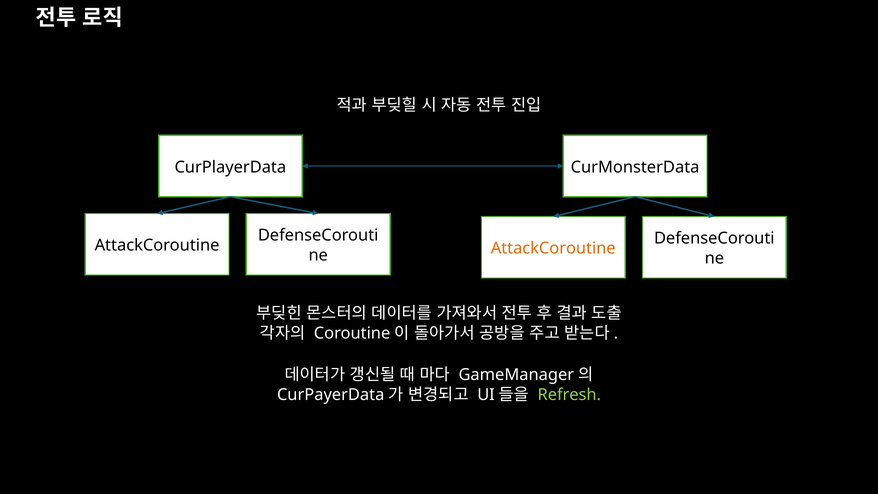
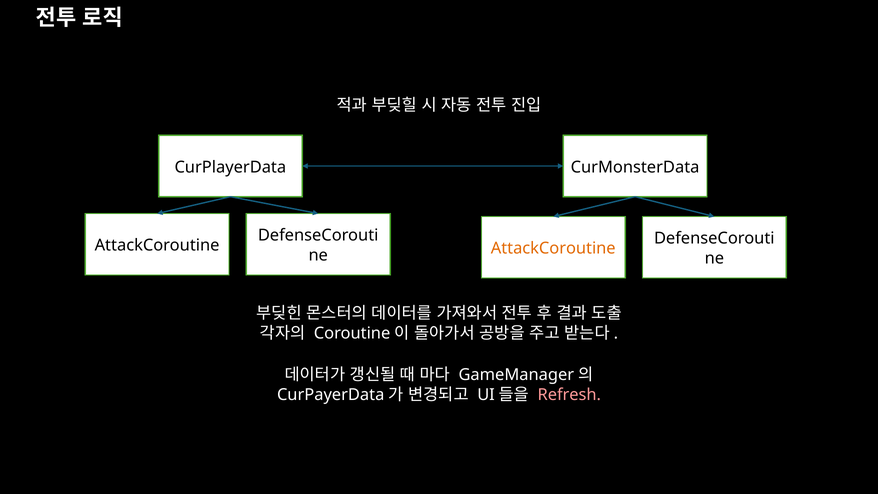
Refresh colour: light green -> pink
